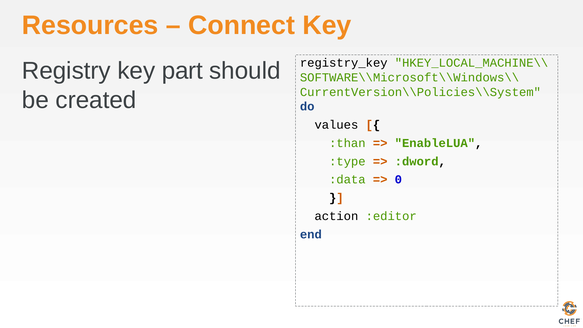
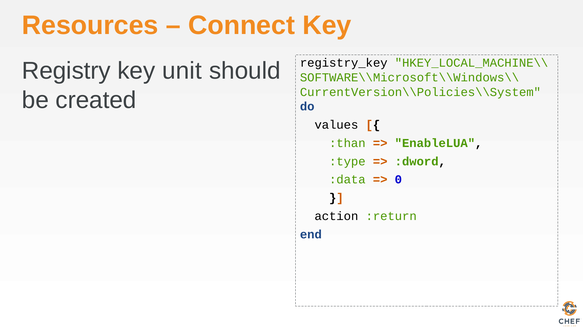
part: part -> unit
:editor: :editor -> :return
